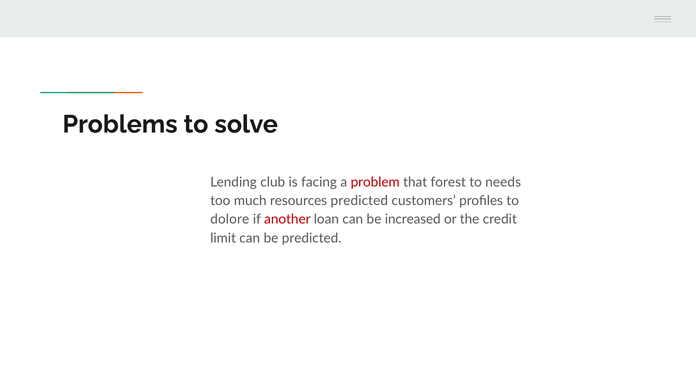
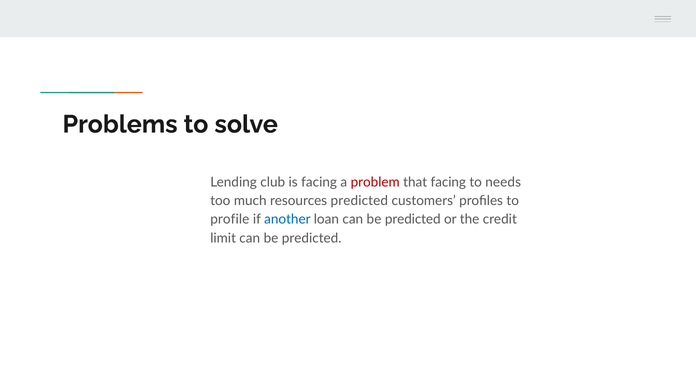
that forest: forest -> facing
dolore: dolore -> profile
another colour: red -> blue
loan can be increased: increased -> predicted
